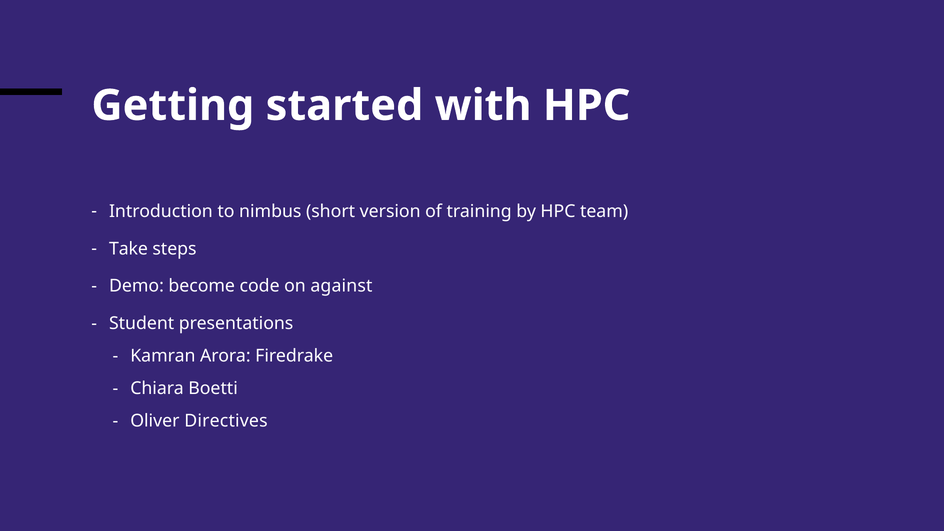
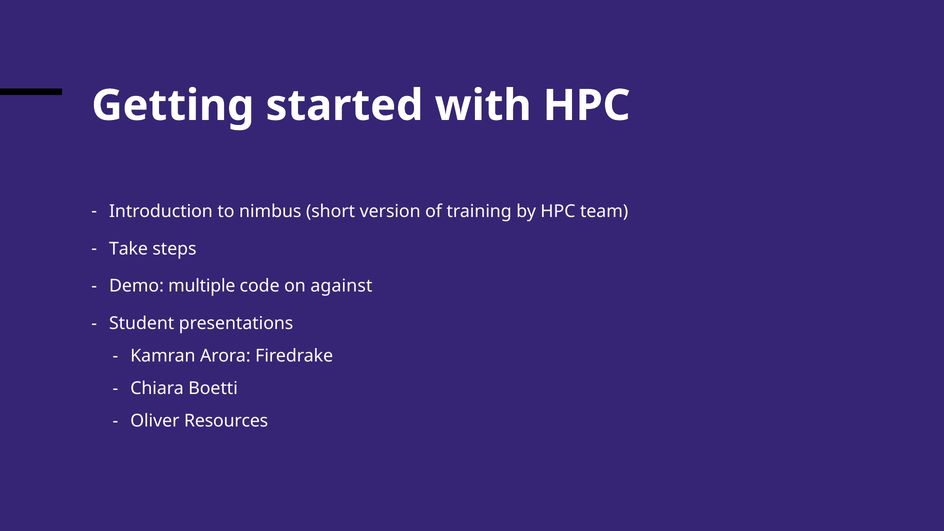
become: become -> multiple
Directives: Directives -> Resources
